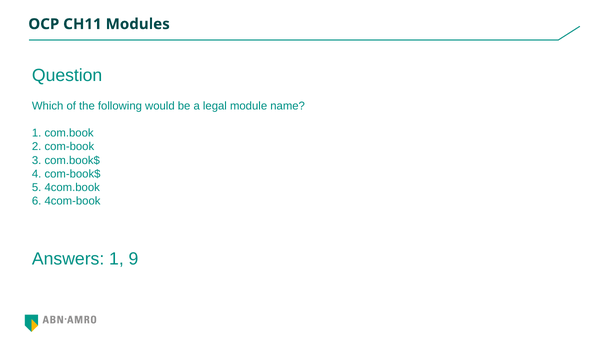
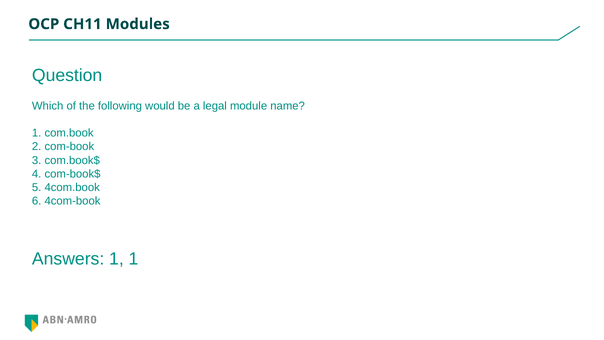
1 9: 9 -> 1
